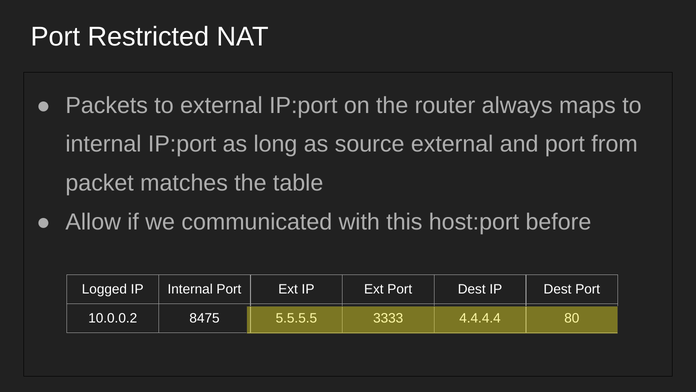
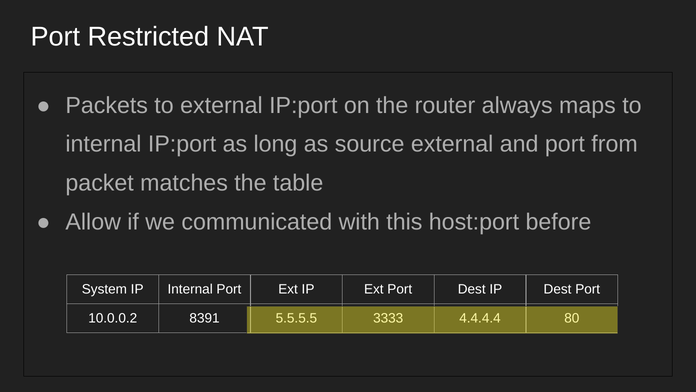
Logged: Logged -> System
8475: 8475 -> 8391
